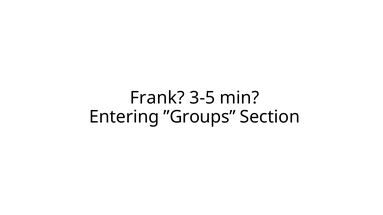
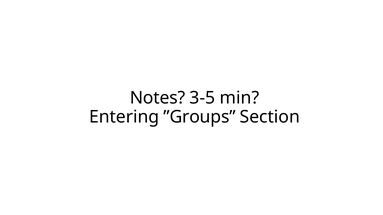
Frank: Frank -> Notes
